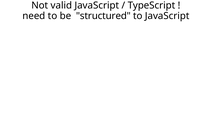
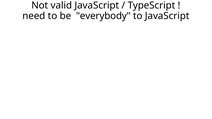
structured: structured -> everybody
